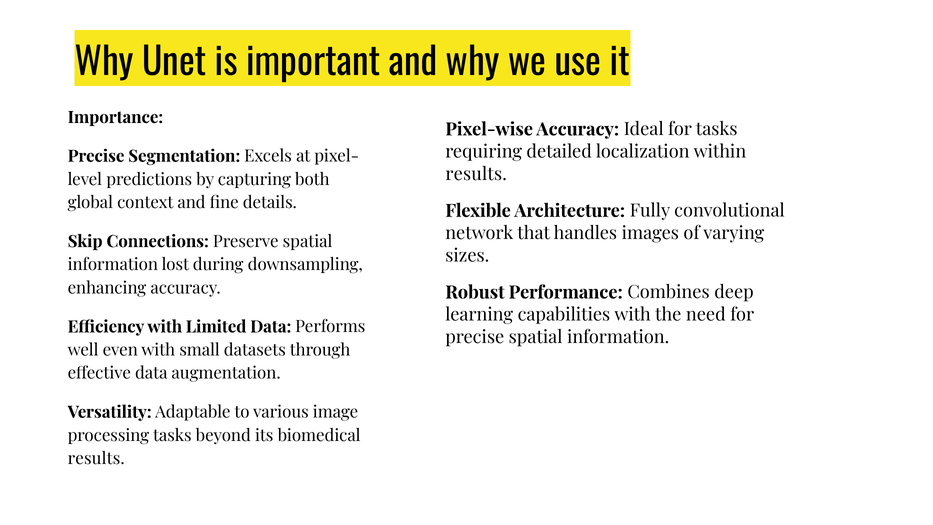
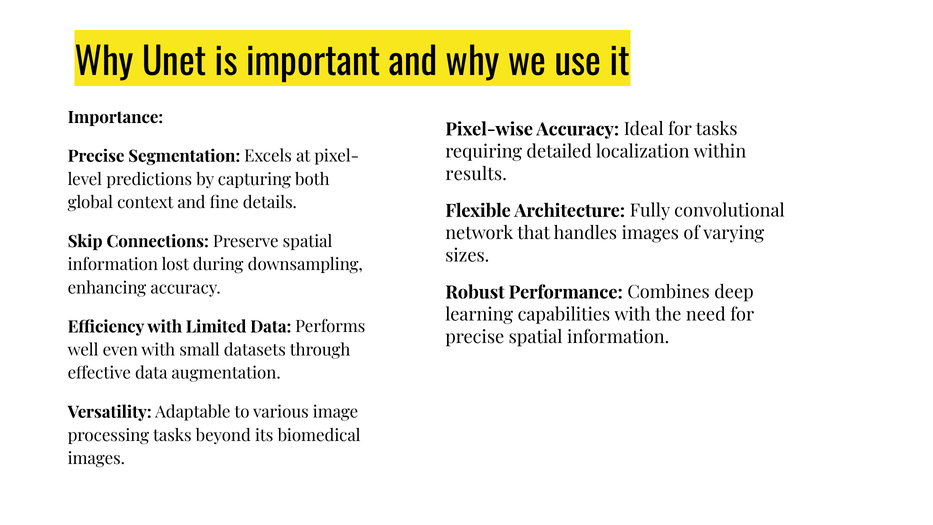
results at (96, 459): results -> images
